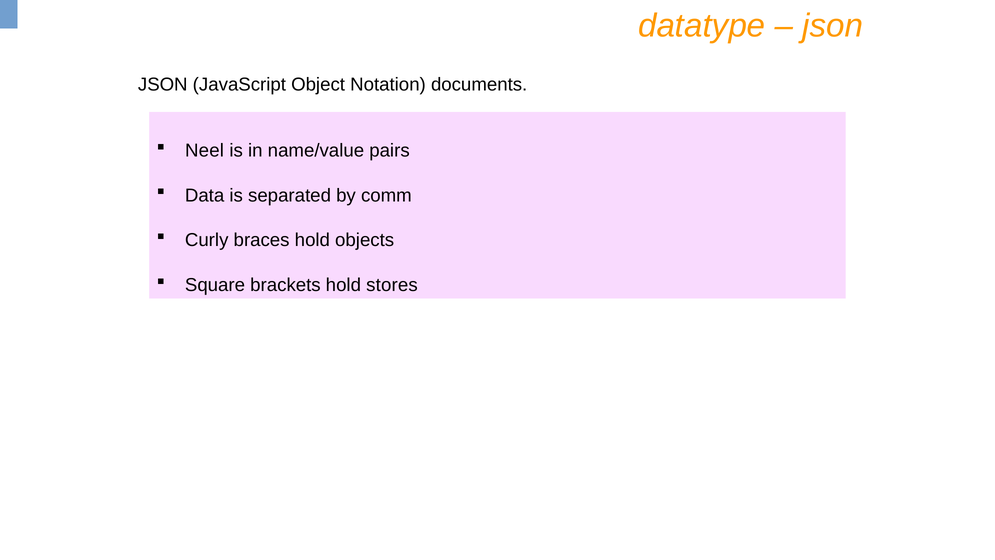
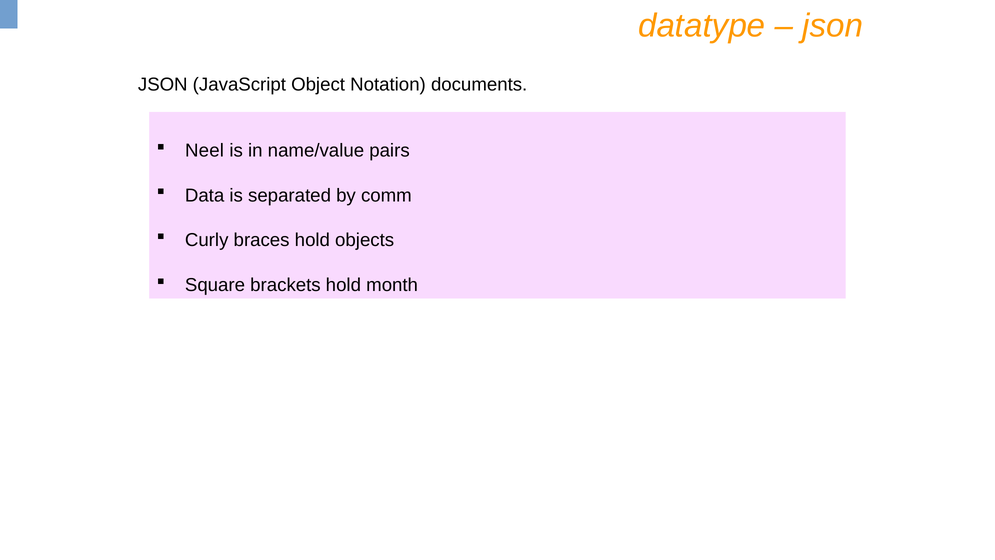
stores: stores -> month
